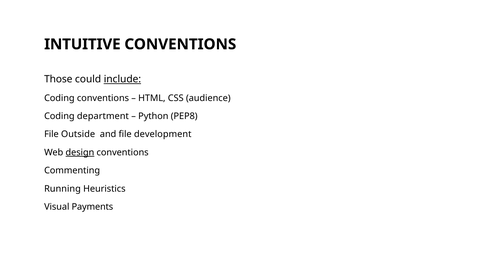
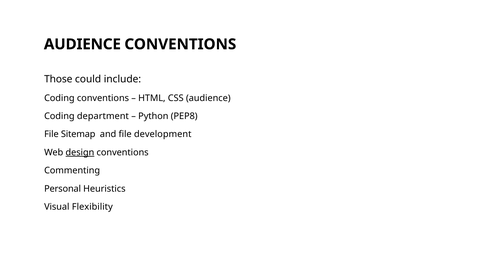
INTUITIVE at (82, 44): INTUITIVE -> AUDIENCE
include underline: present -> none
Outside: Outside -> Sitemap
Running: Running -> Personal
Payments: Payments -> Flexibility
